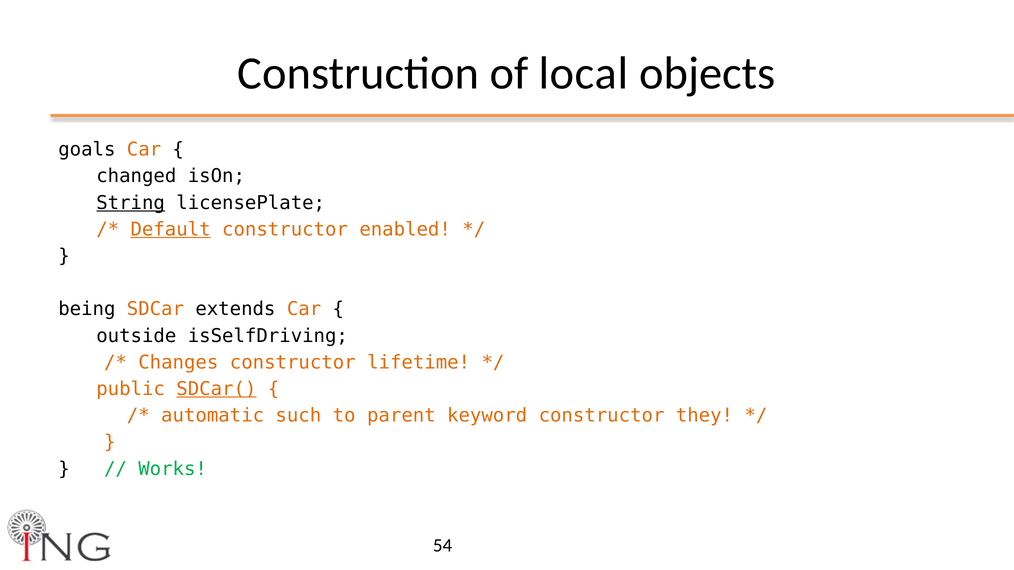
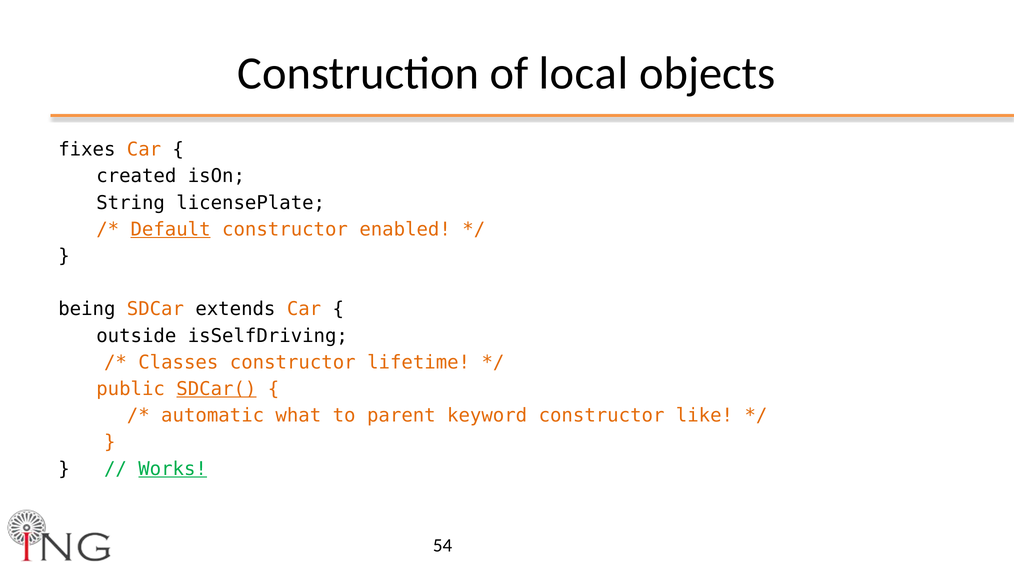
goals: goals -> fixes
changed: changed -> created
String underline: present -> none
Changes: Changes -> Classes
such: such -> what
they: they -> like
Works underline: none -> present
